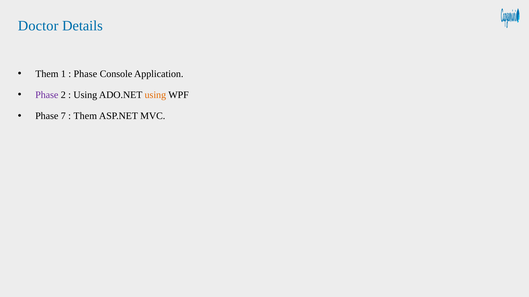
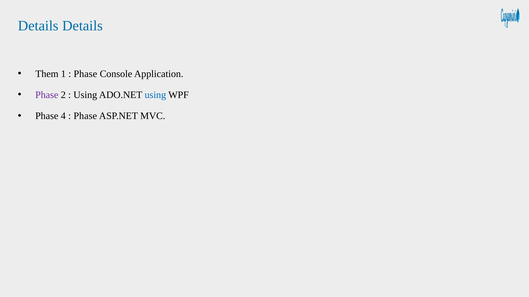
Doctor at (38, 26): Doctor -> Details
using at (155, 95) colour: orange -> blue
7: 7 -> 4
Them at (85, 116): Them -> Phase
